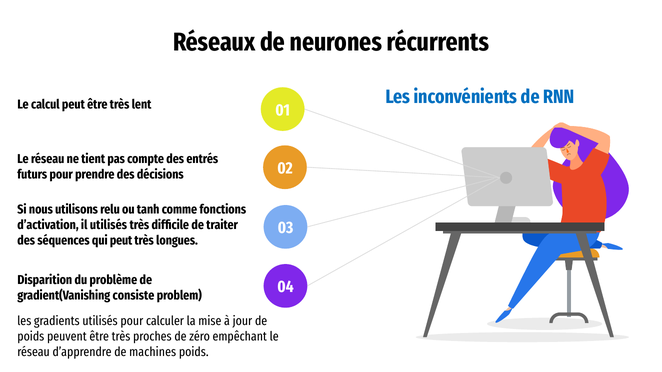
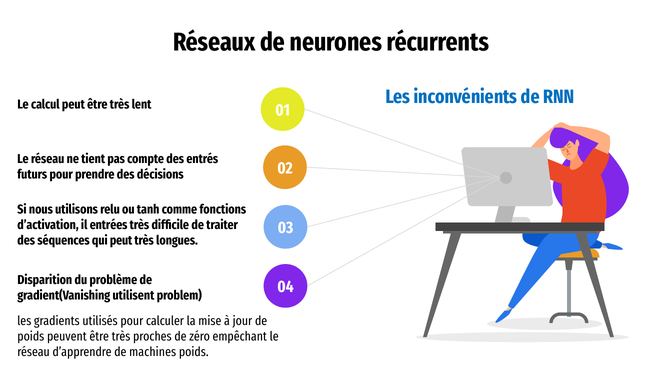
il utilisés: utilisés -> entrées
consiste: consiste -> utilisent
